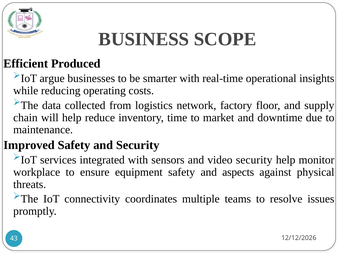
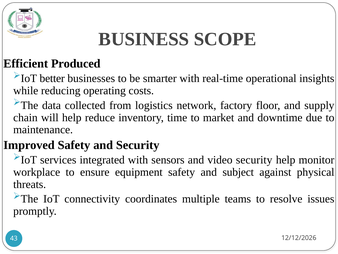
argue: argue -> better
aspects: aspects -> subject
